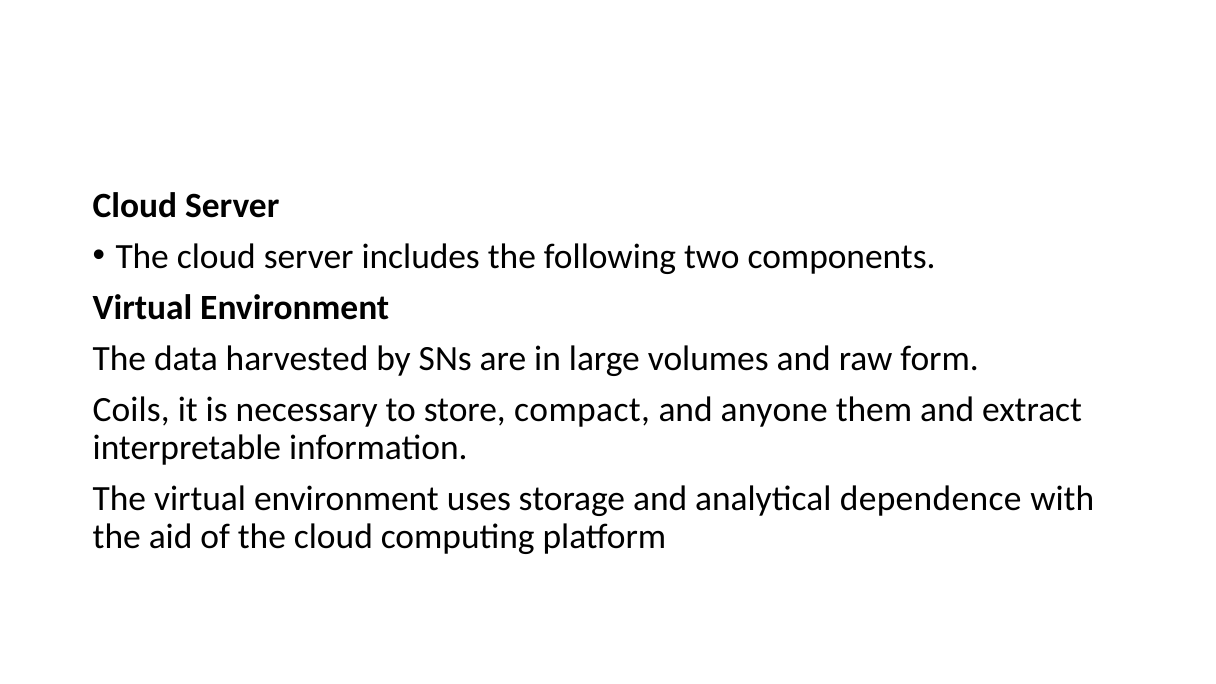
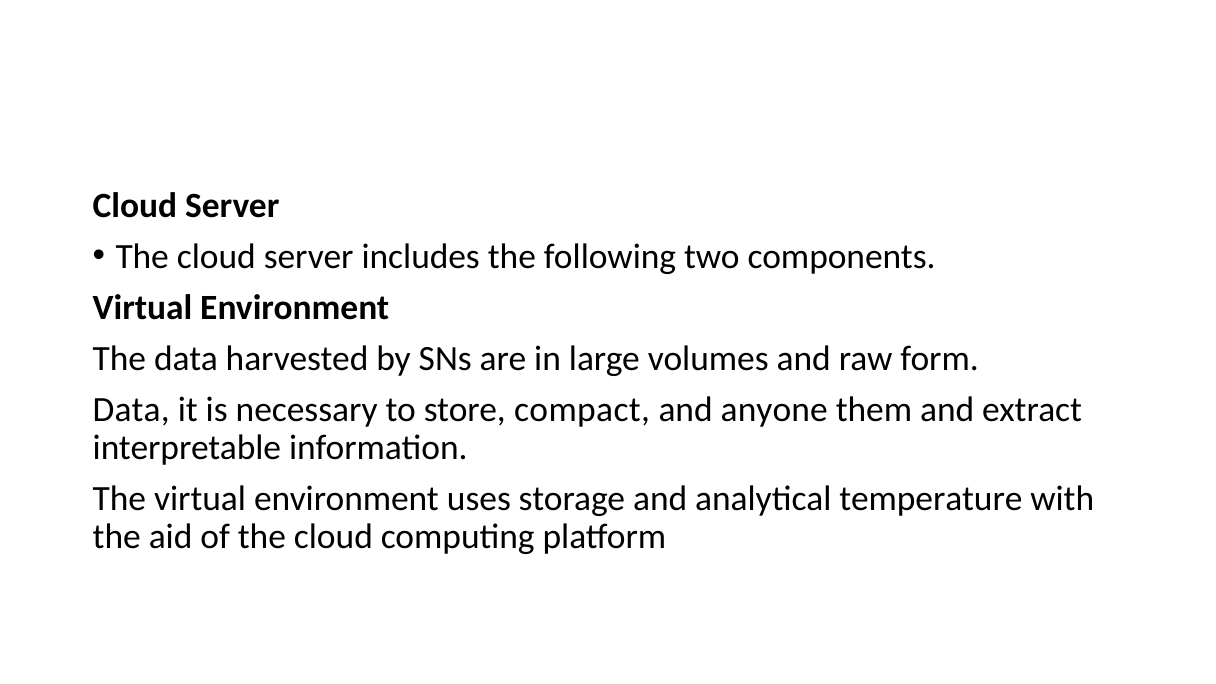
Coils at (131, 410): Coils -> Data
dependence: dependence -> temperature
